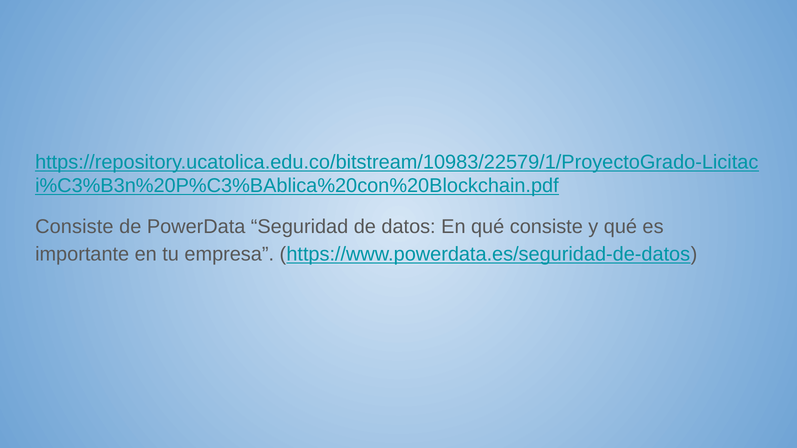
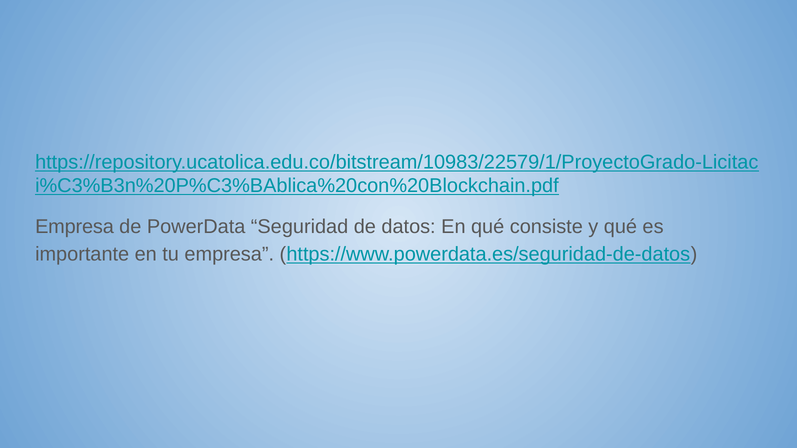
Consiste at (74, 227): Consiste -> Empresa
